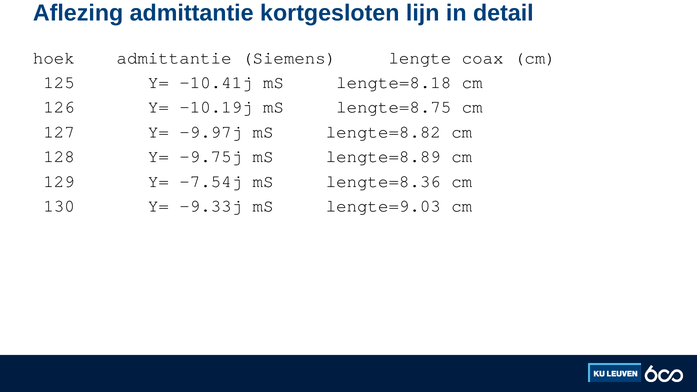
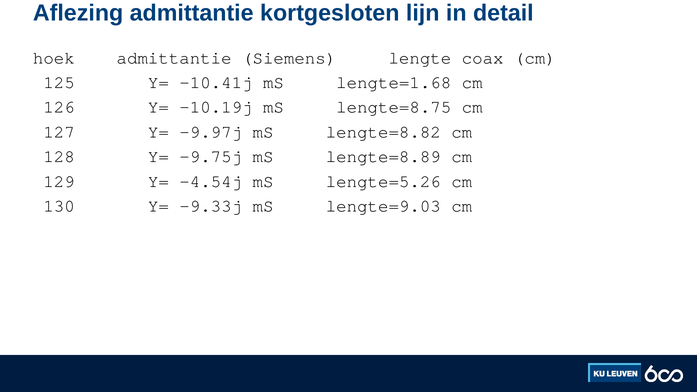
lengte=8.18: lengte=8.18 -> lengte=1.68
-7.54j: -7.54j -> -4.54j
lengte=8.36: lengte=8.36 -> lengte=5.26
